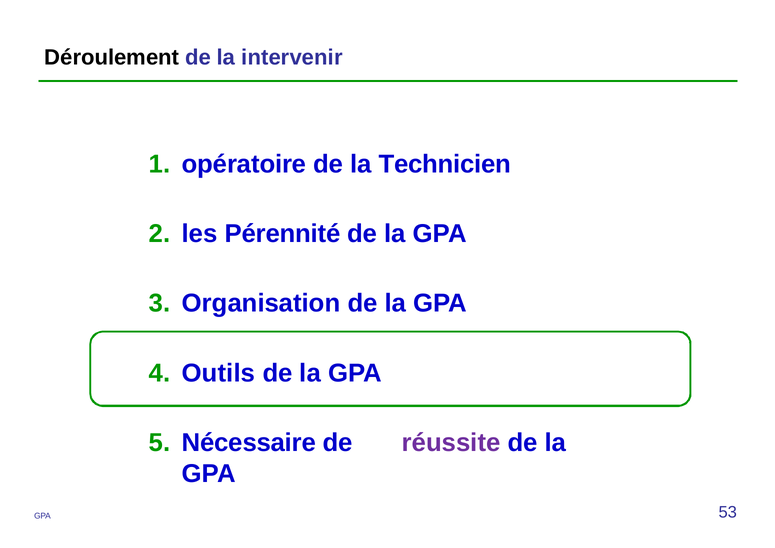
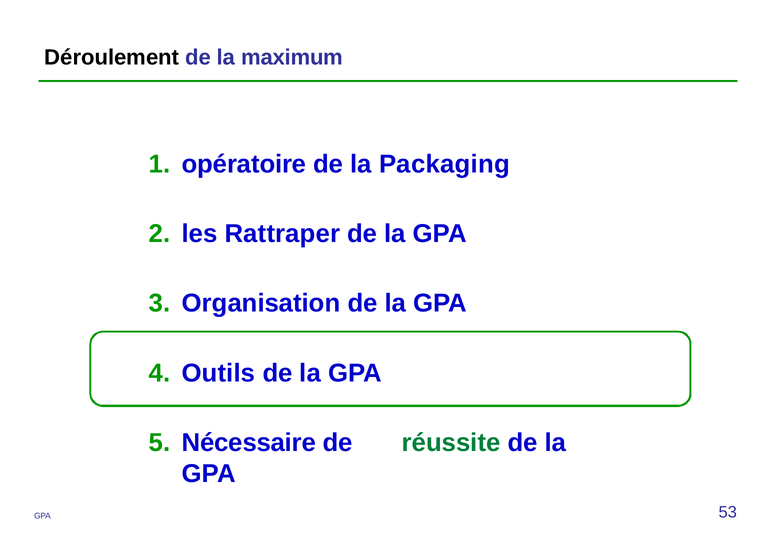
intervenir: intervenir -> maximum
Technicien: Technicien -> Packaging
Pérennité: Pérennité -> Rattraper
réussite colour: purple -> green
